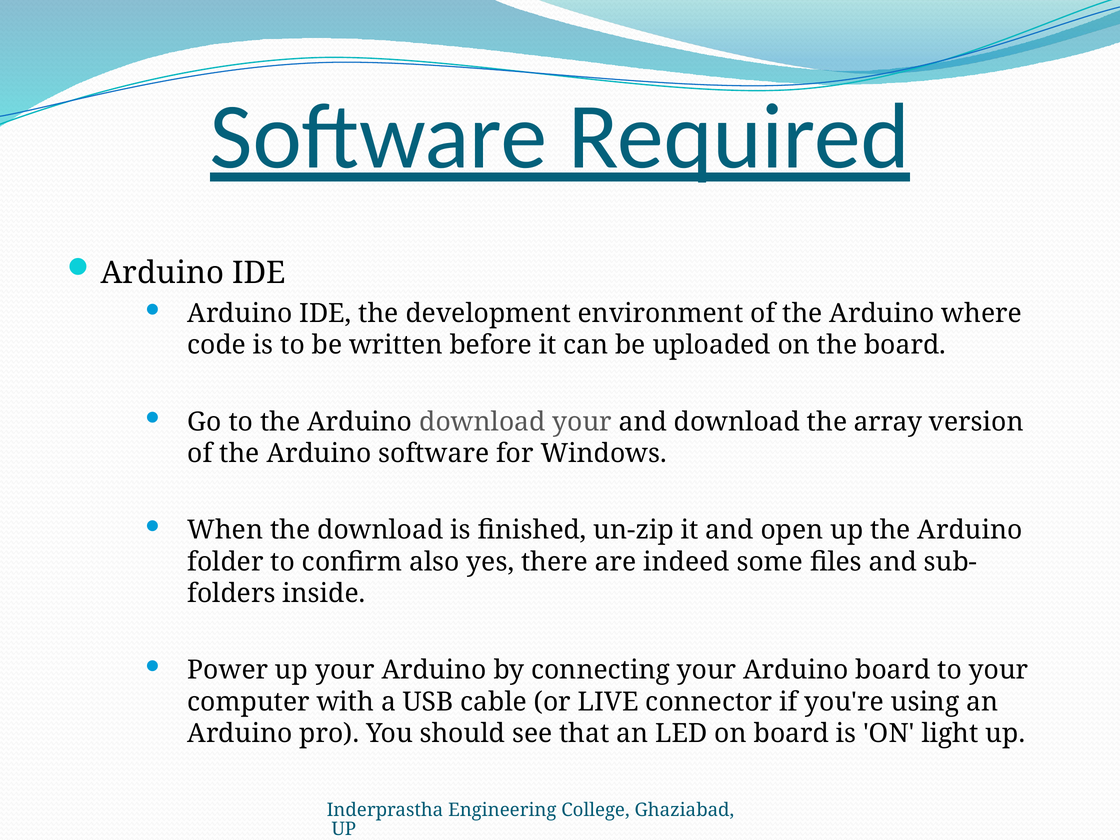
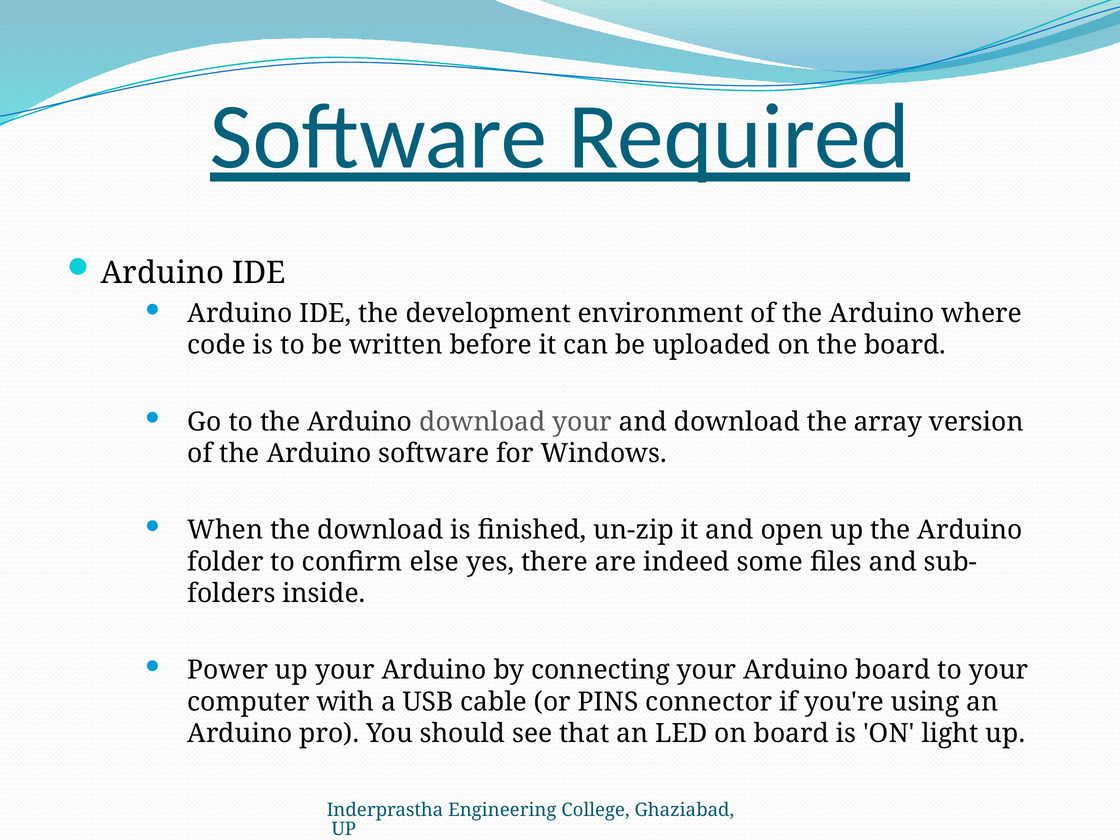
also: also -> else
LIVE: LIVE -> PINS
